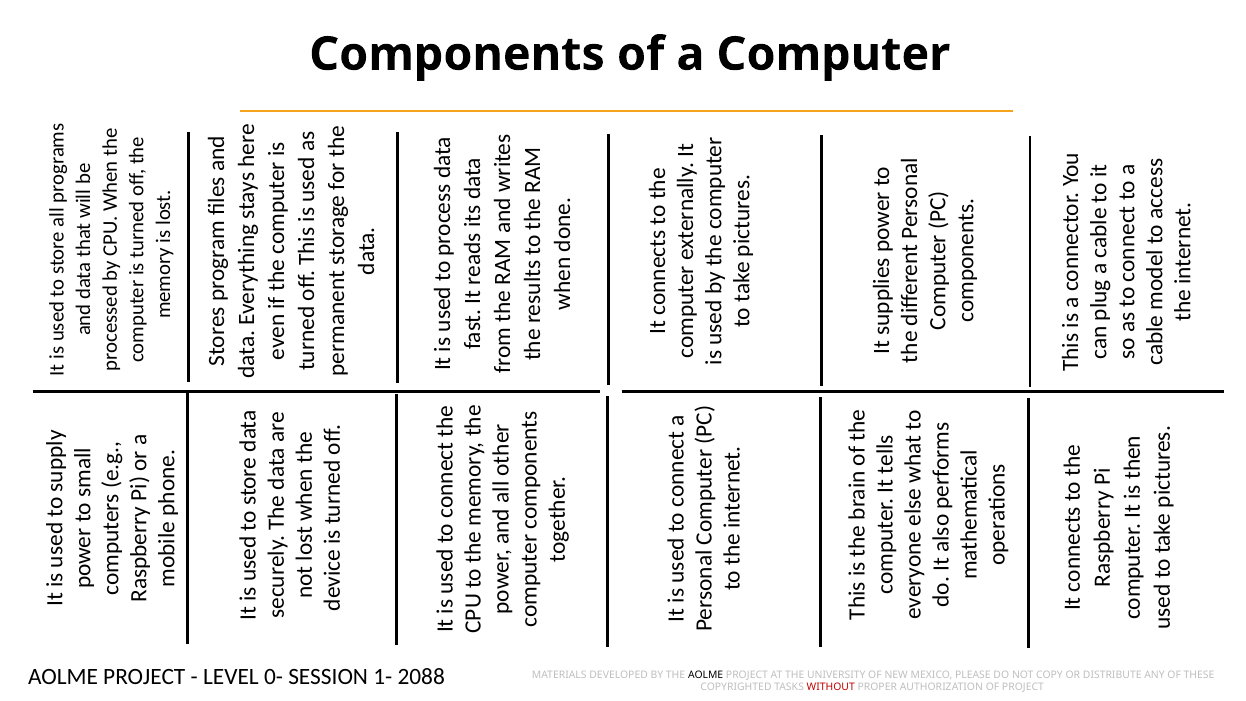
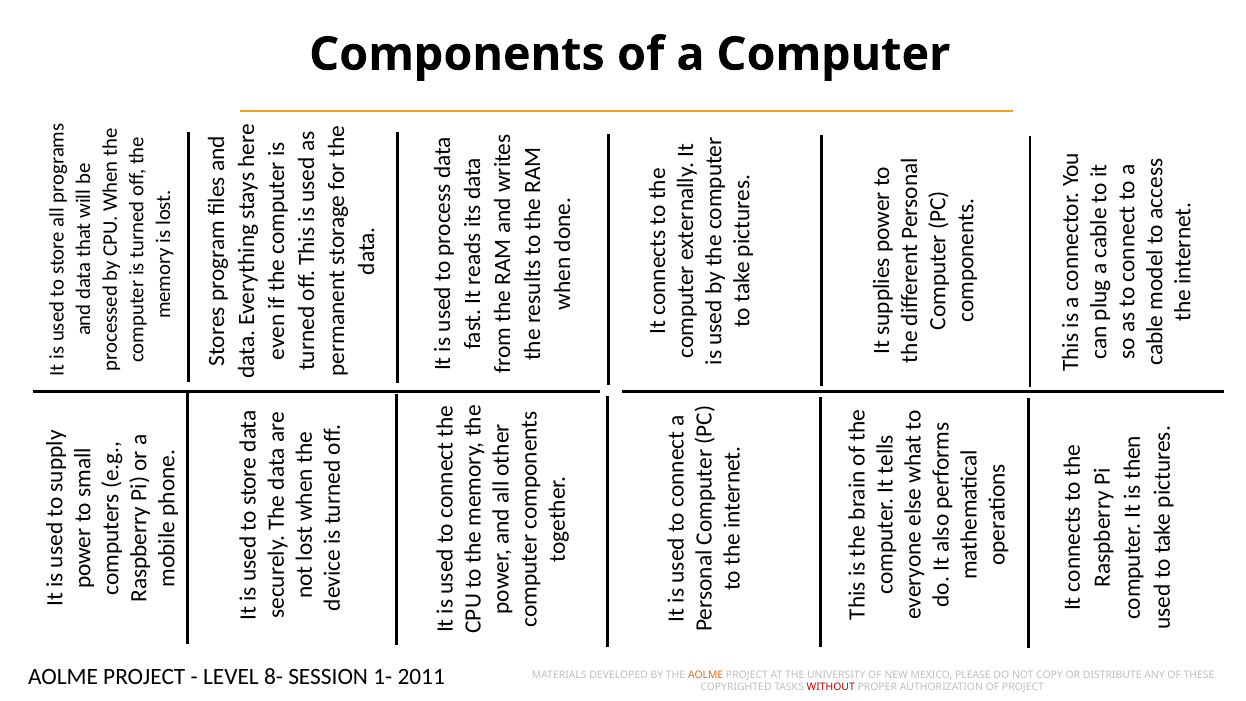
0-: 0- -> 8-
2088: 2088 -> 2011
AOLME at (706, 675) colour: black -> orange
